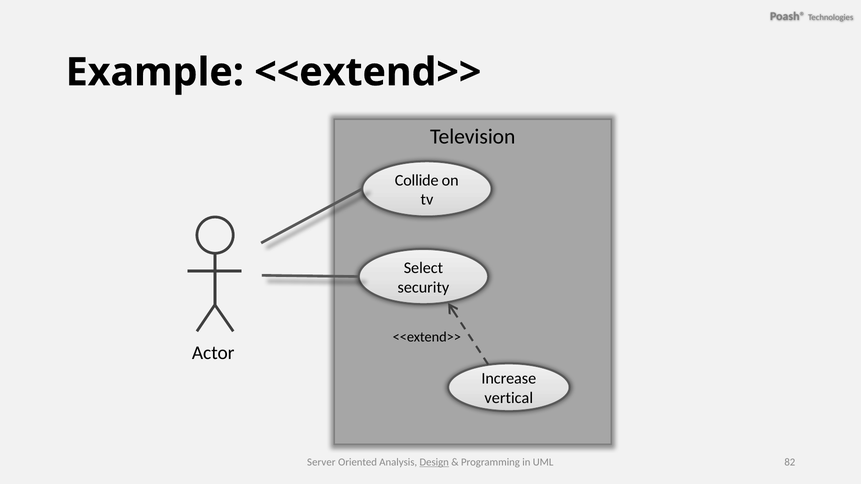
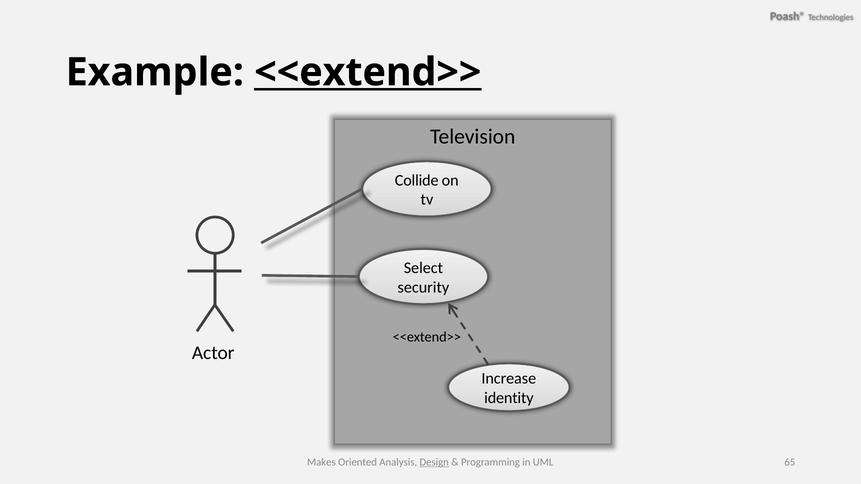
<<extend>> at (368, 72) underline: none -> present
vertical: vertical -> identity
Server: Server -> Makes
82: 82 -> 65
